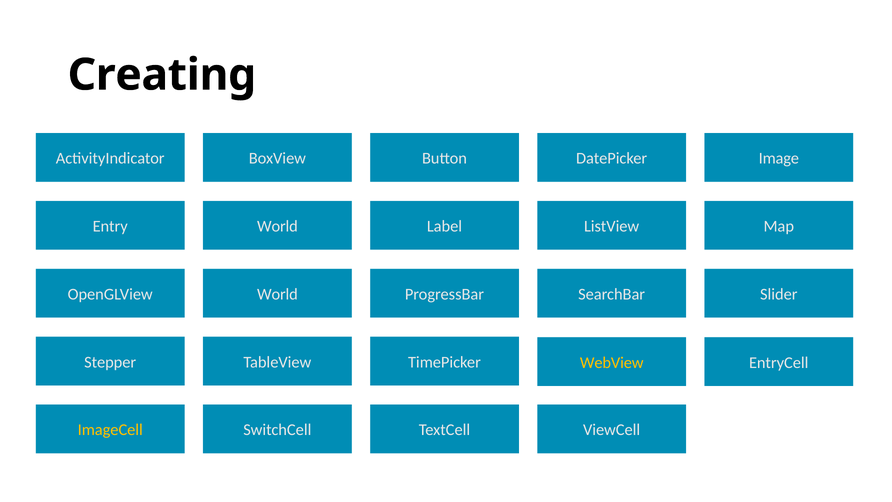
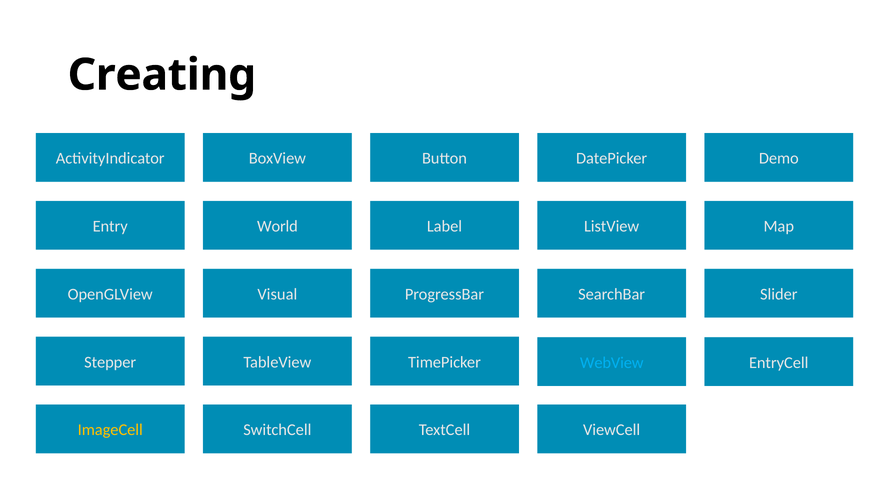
Image: Image -> Demo
OpenGLView World: World -> Visual
WebView colour: yellow -> light blue
